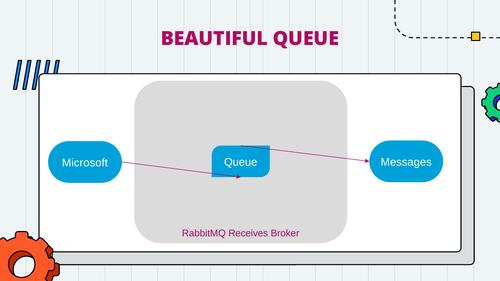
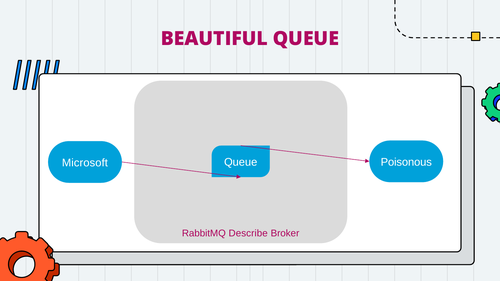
Messages: Messages -> Poisonous
Receives: Receives -> Describe
